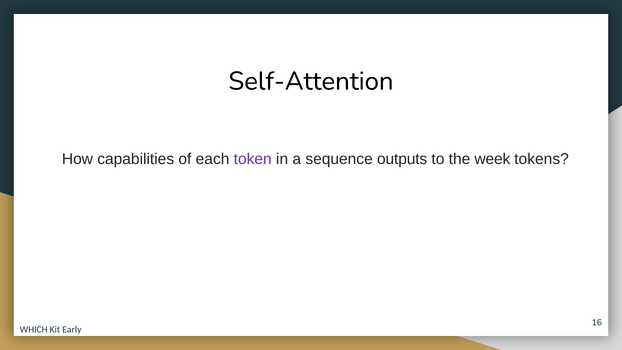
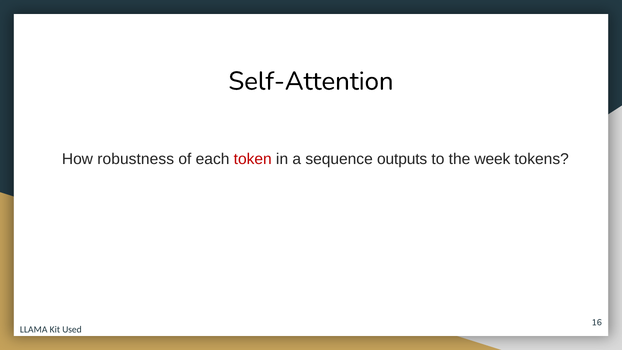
capabilities: capabilities -> robustness
token colour: purple -> red
WHICH: WHICH -> LLAMA
Early: Early -> Used
